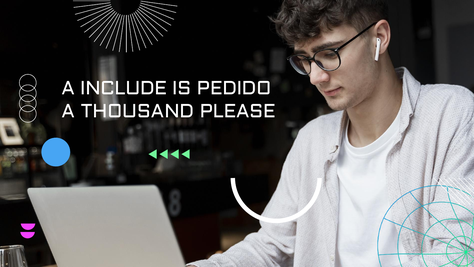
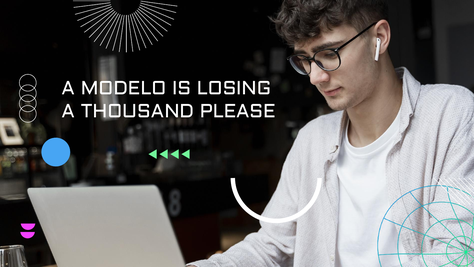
INCLUDE: INCLUDE -> MODELO
PEDIDO: PEDIDO -> LOSING
